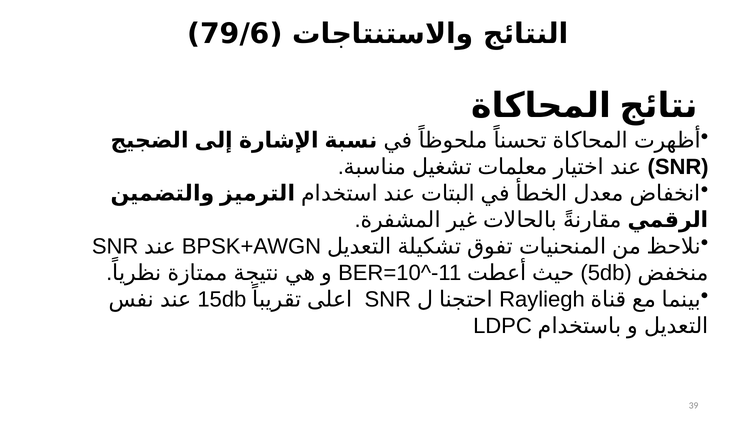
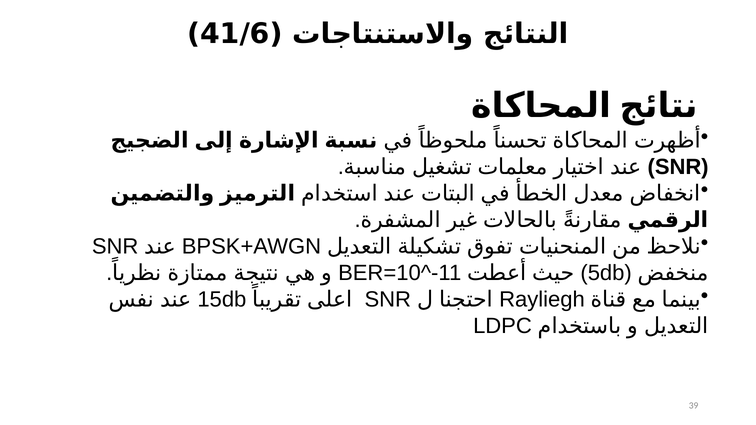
79/6: 79/6 -> 41/6
